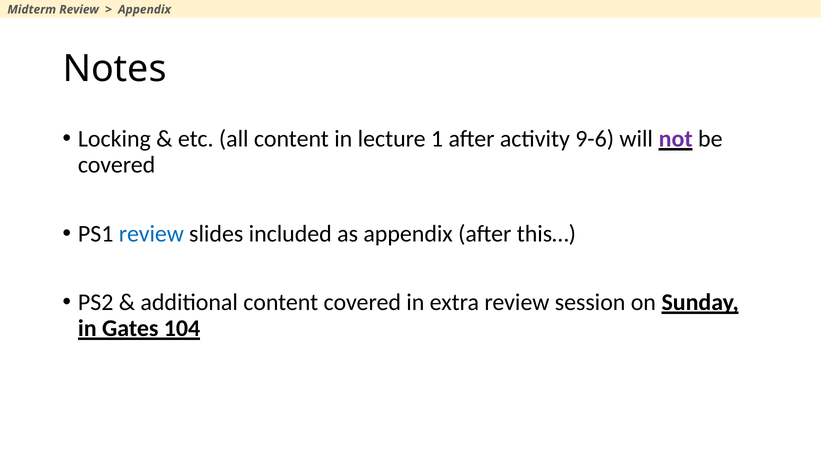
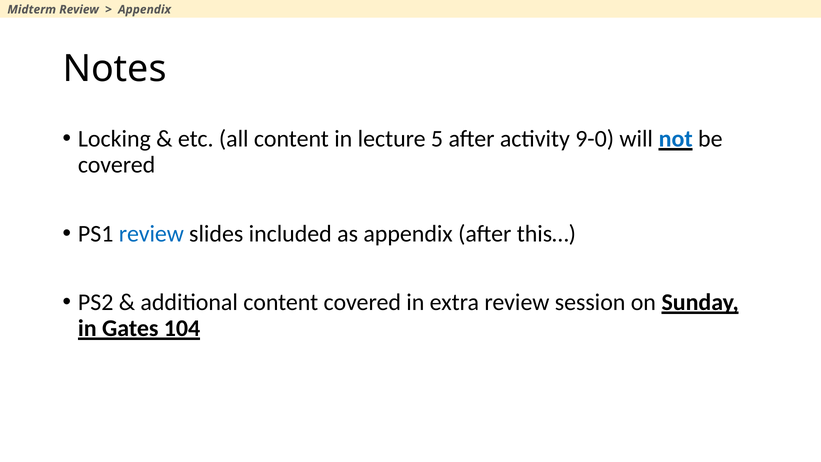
1: 1 -> 5
9-6: 9-6 -> 9-0
not colour: purple -> blue
